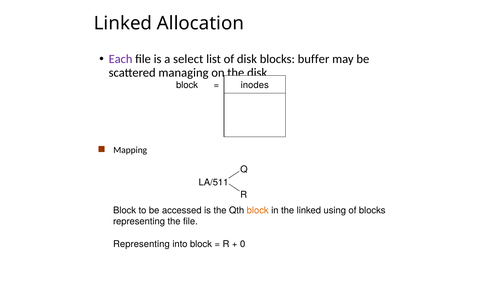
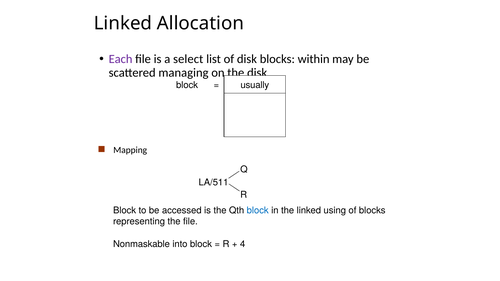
buffer: buffer -> within
inodes: inodes -> usually
block at (258, 210) colour: orange -> blue
Representing at (141, 244): Representing -> Nonmaskable
0: 0 -> 4
